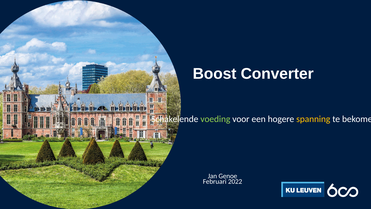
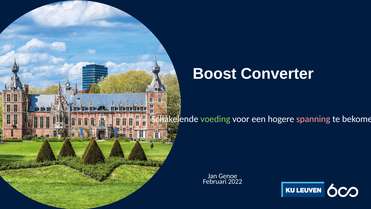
spanning colour: yellow -> pink
